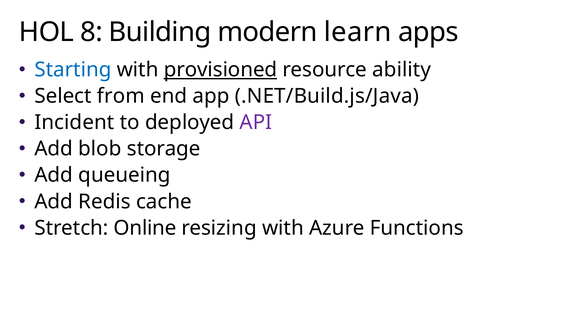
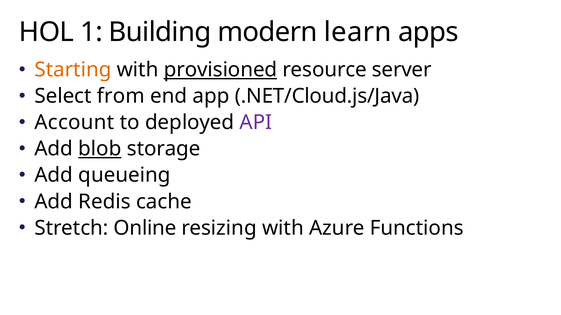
8: 8 -> 1
Starting colour: blue -> orange
ability: ability -> server
.NET/Build.js/Java: .NET/Build.js/Java -> .NET/Cloud.js/Java
Incident: Incident -> Account
blob underline: none -> present
